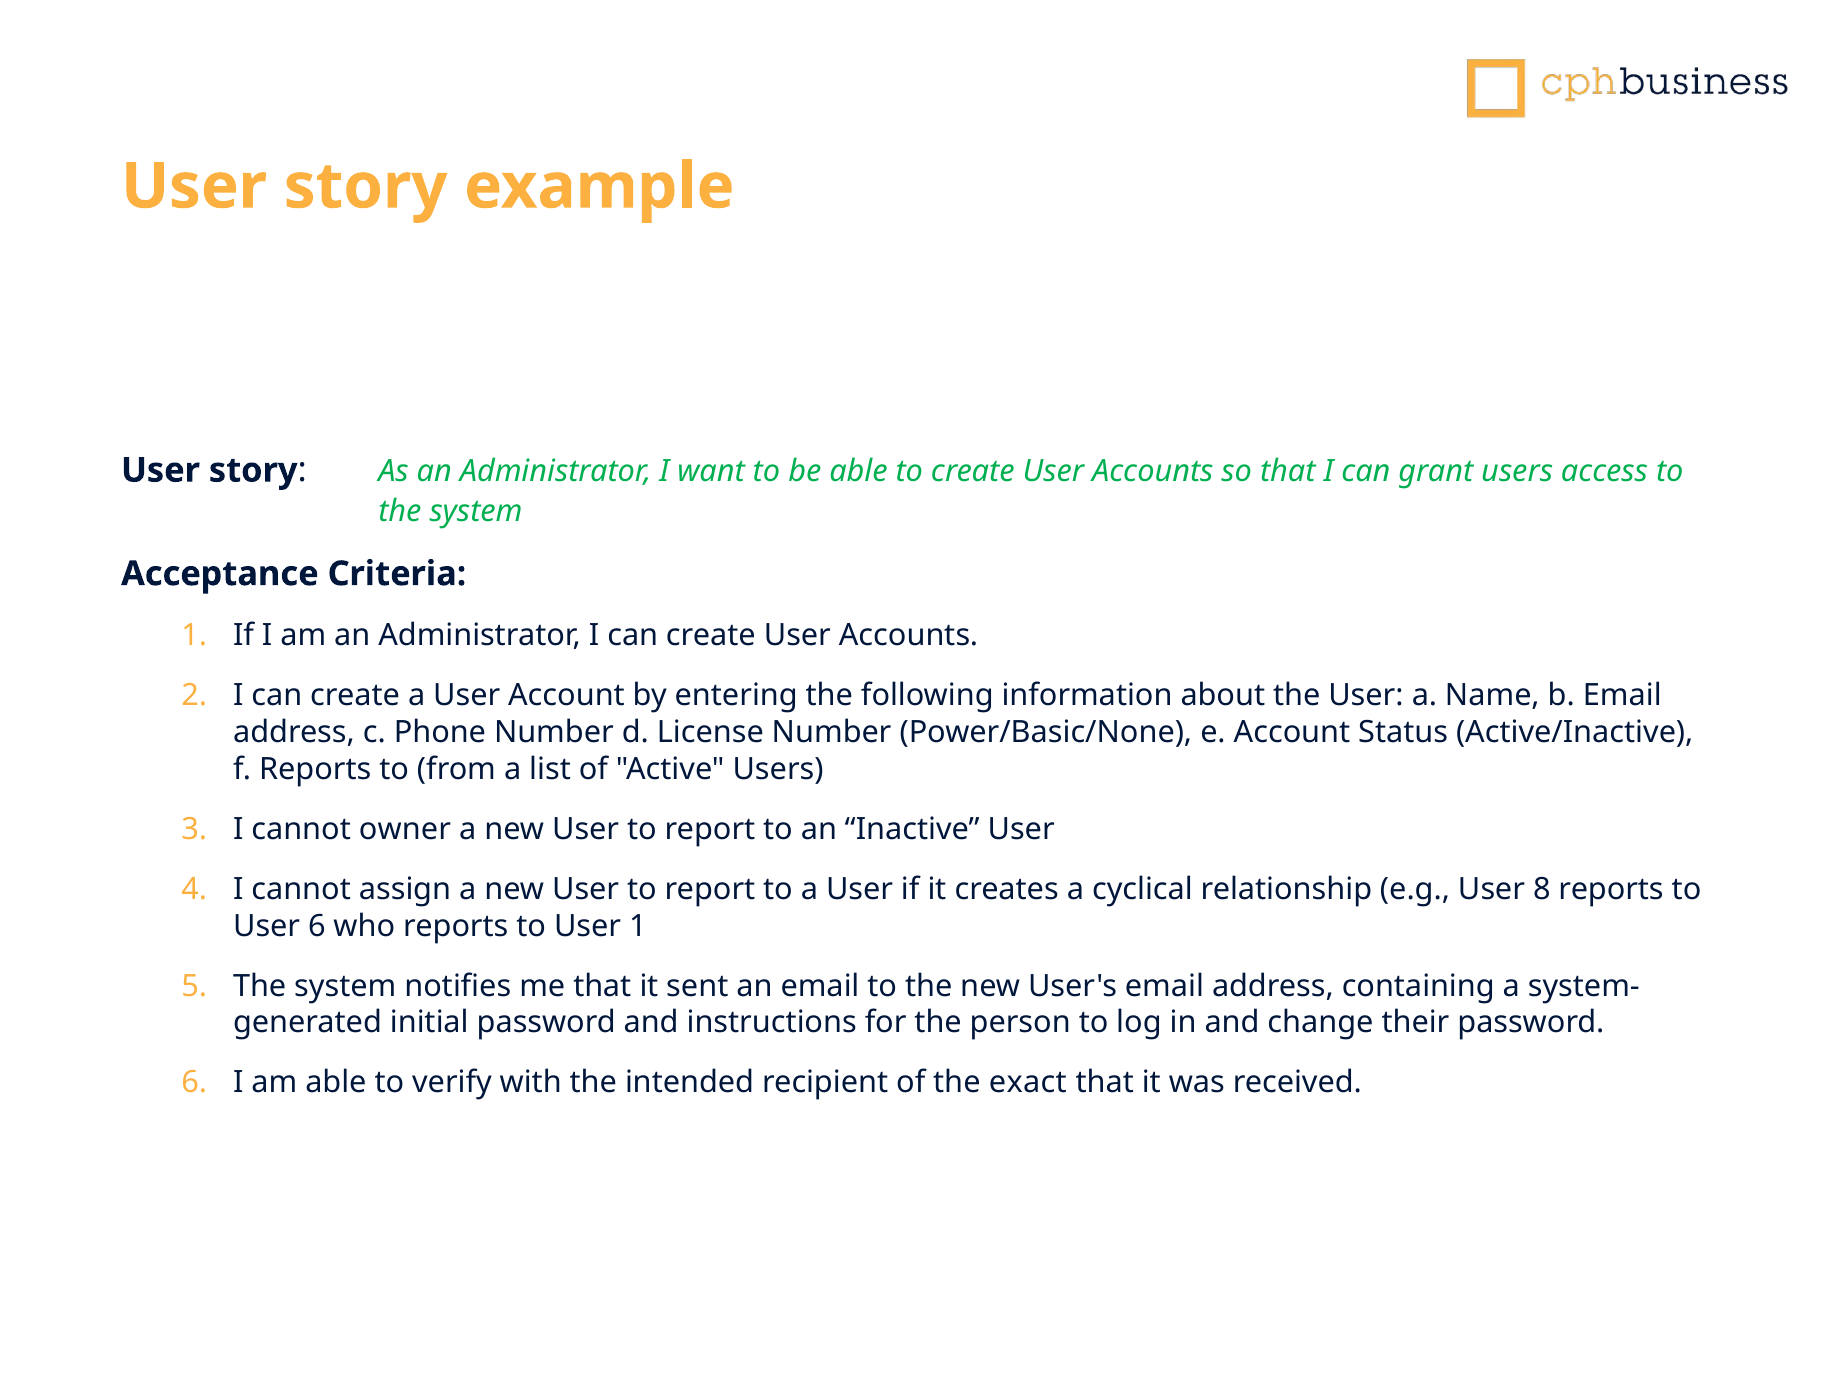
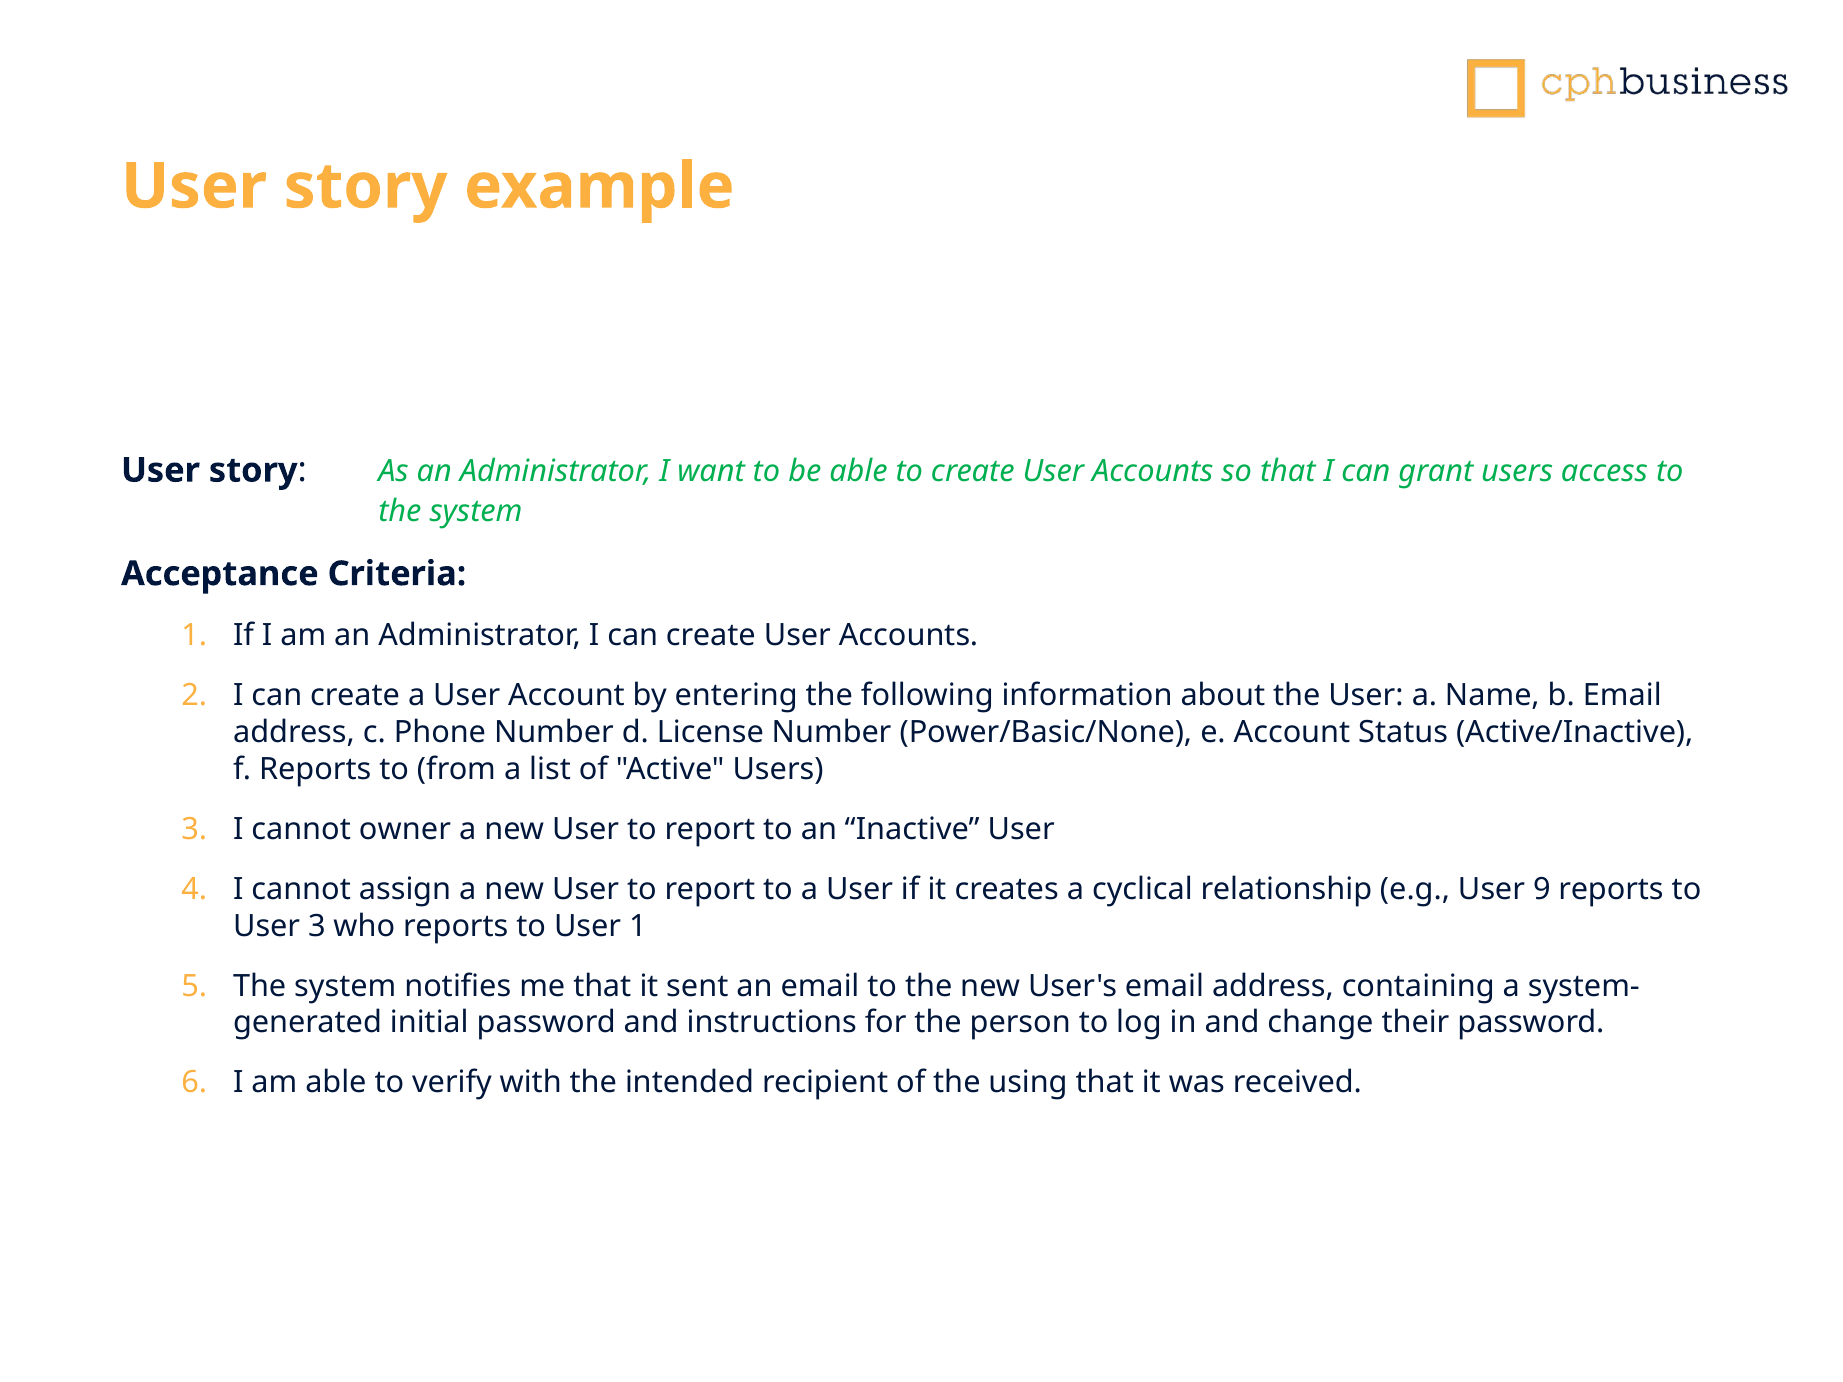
8: 8 -> 9
User 6: 6 -> 3
exact: exact -> using
